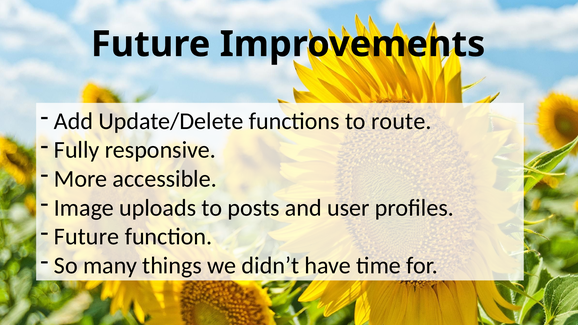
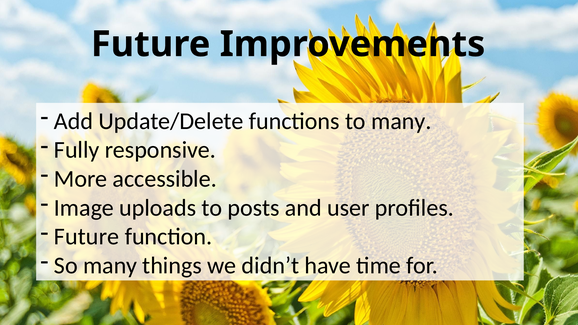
to route: route -> many
